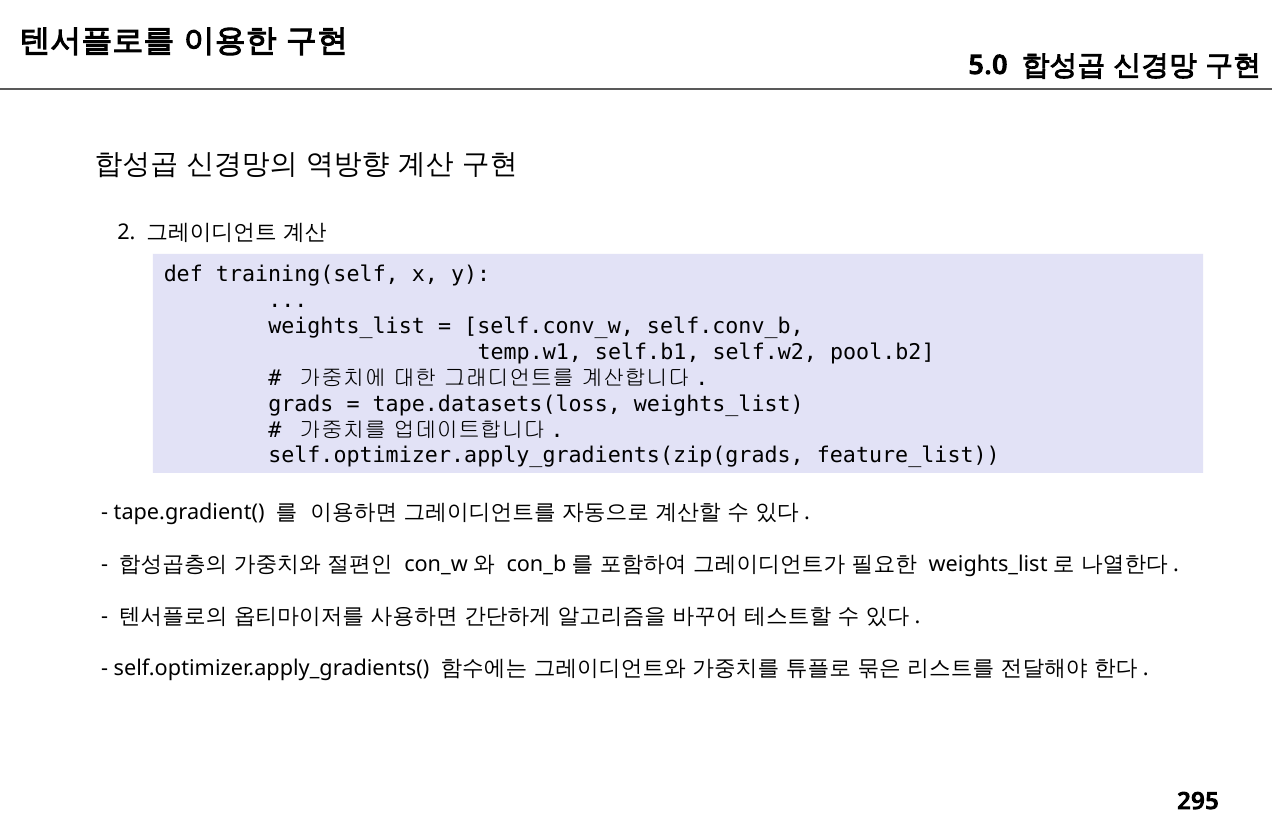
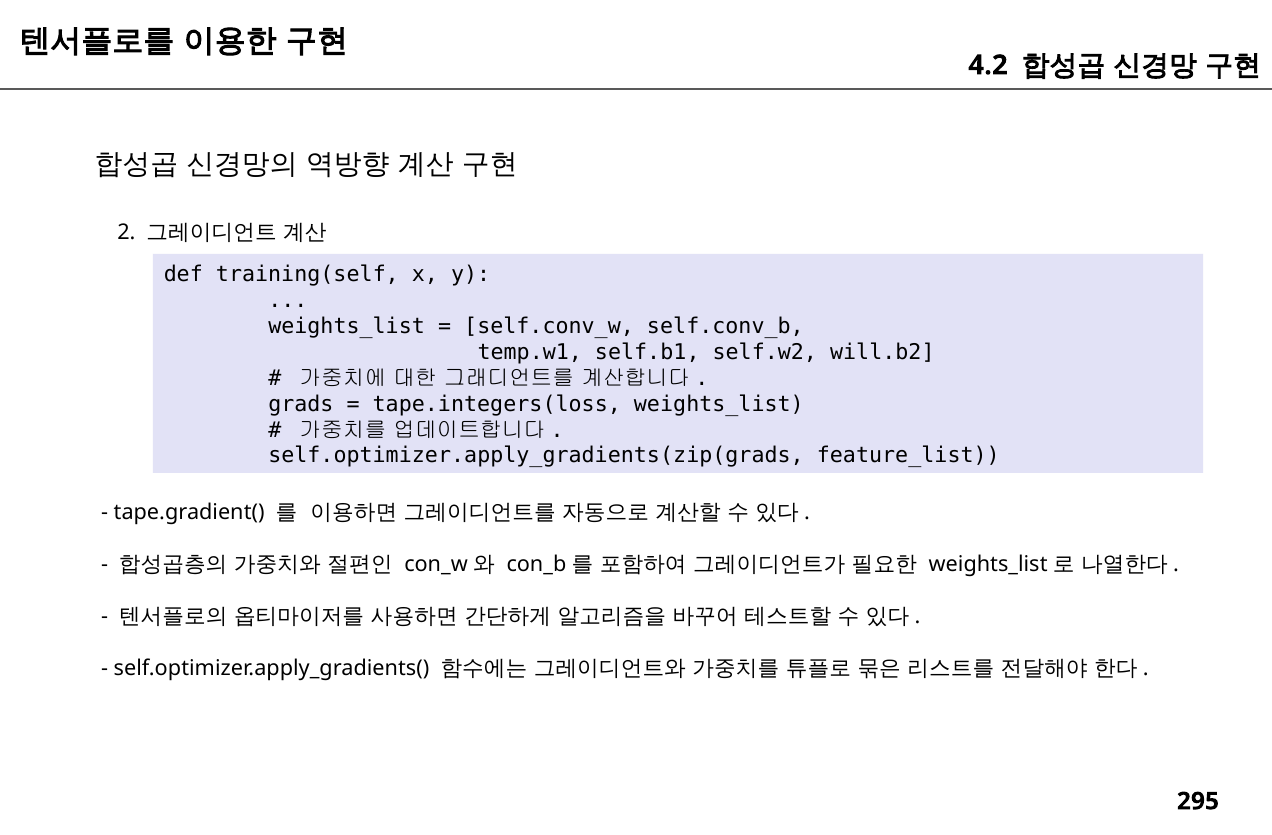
5.0: 5.0 -> 4.2
pool.b2: pool.b2 -> will.b2
tape.datasets(loss: tape.datasets(loss -> tape.integers(loss
